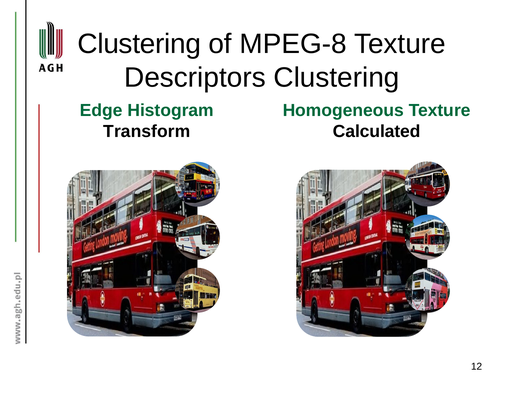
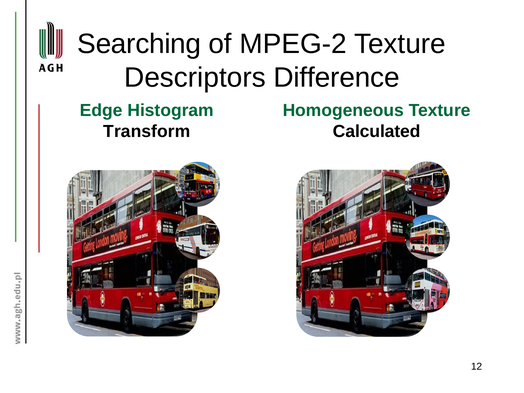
Clustering at (139, 44): Clustering -> Searching
MPEG-8: MPEG-8 -> MPEG-2
Descriptors Clustering: Clustering -> Difference
